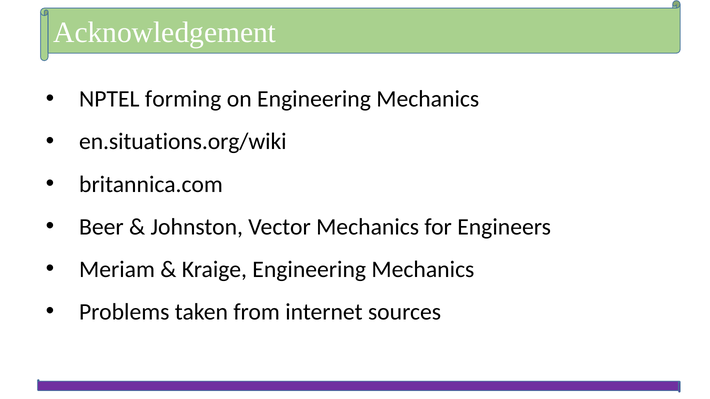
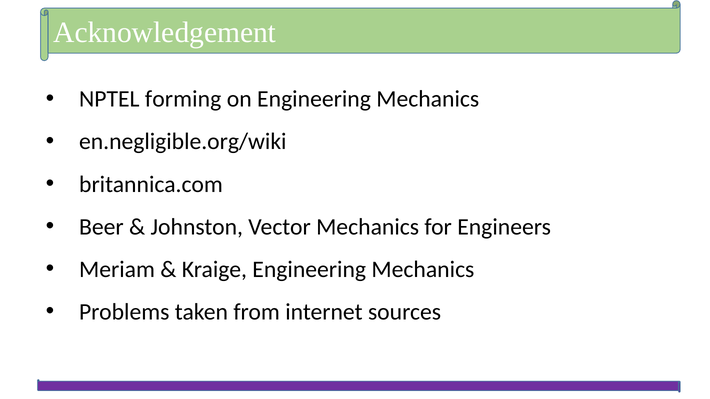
en.situations.org/wiki: en.situations.org/wiki -> en.negligible.org/wiki
